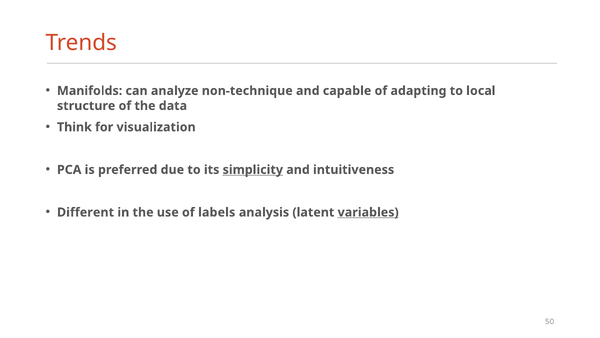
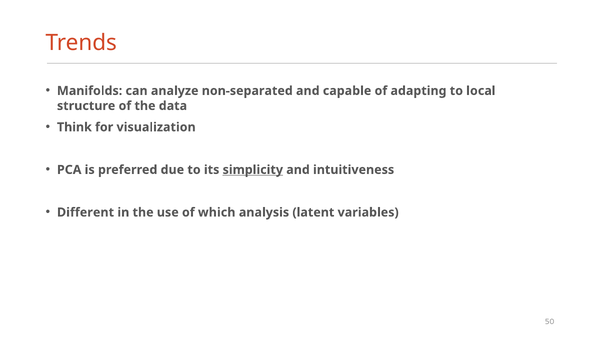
non-technique: non-technique -> non-separated
labels: labels -> which
variables underline: present -> none
